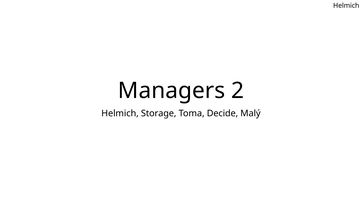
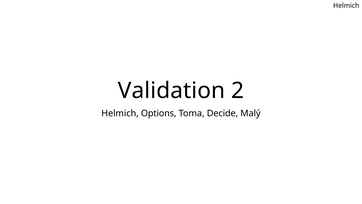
Managers: Managers -> Validation
Storage: Storage -> Options
